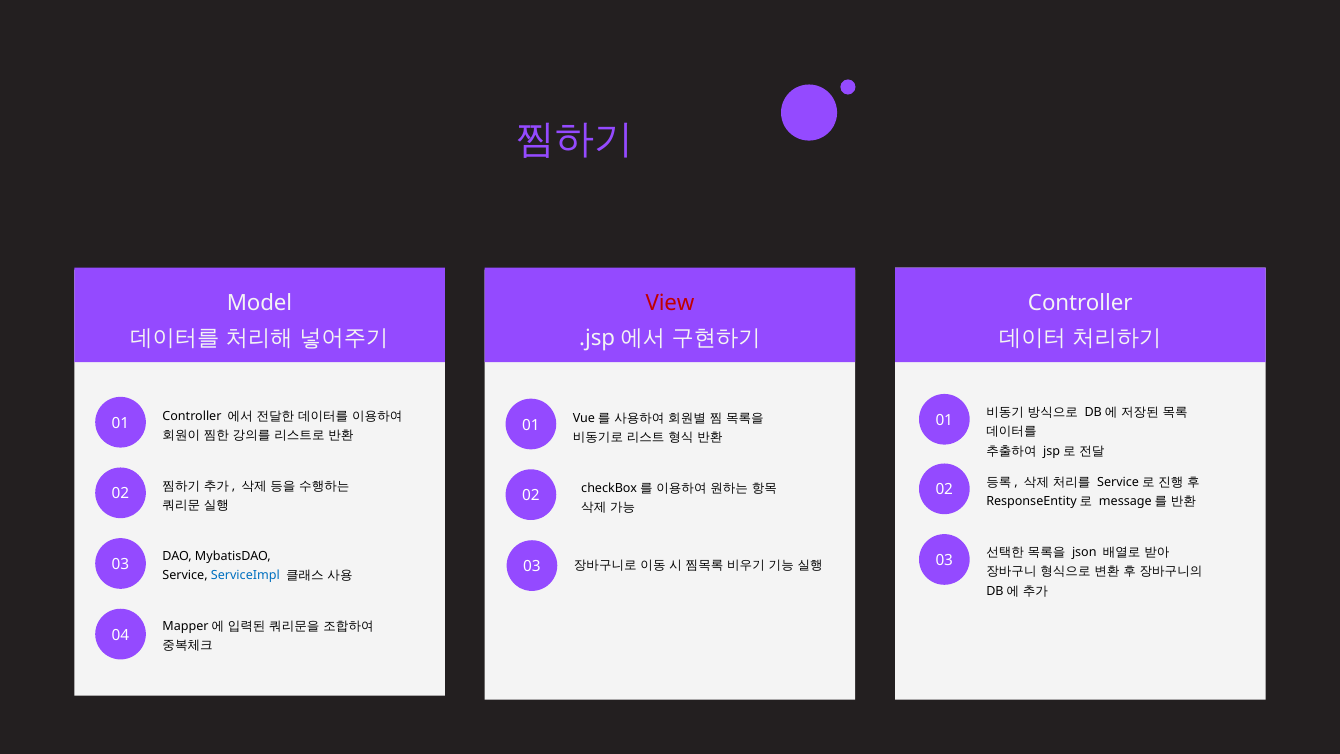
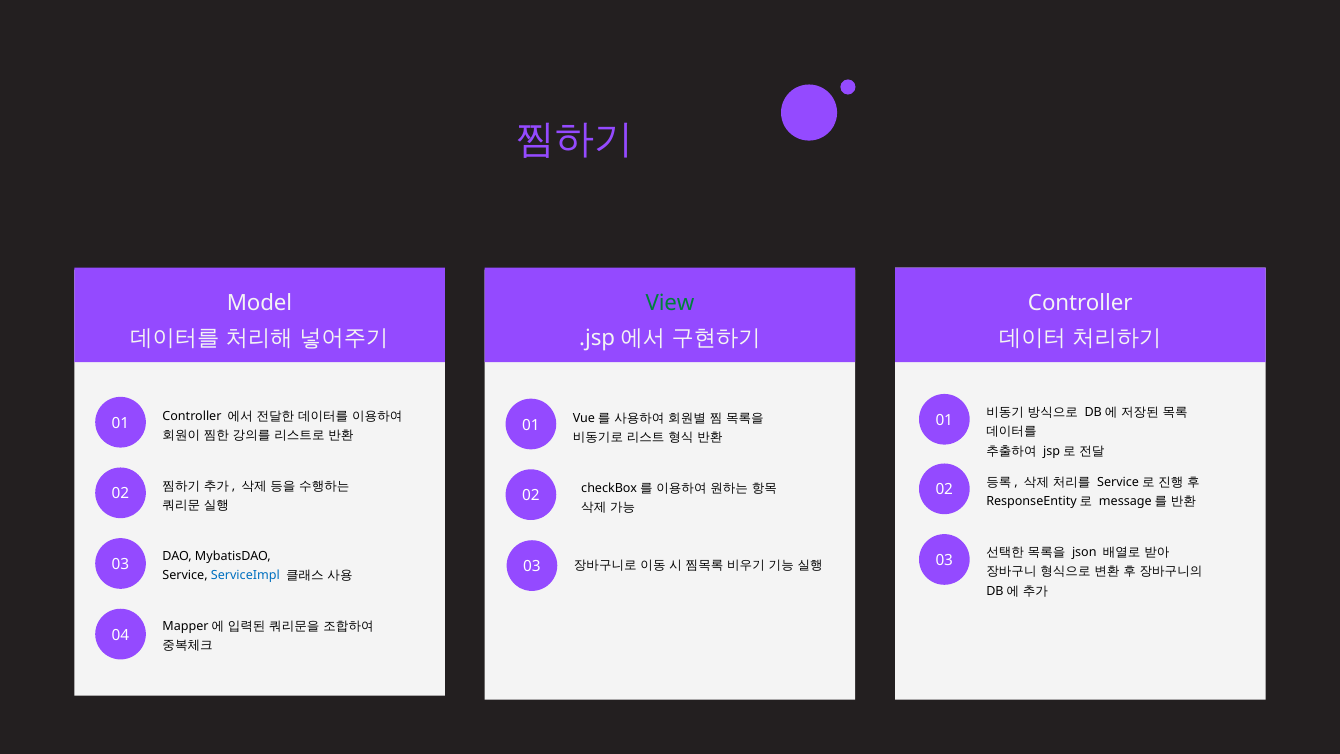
View colour: red -> green
